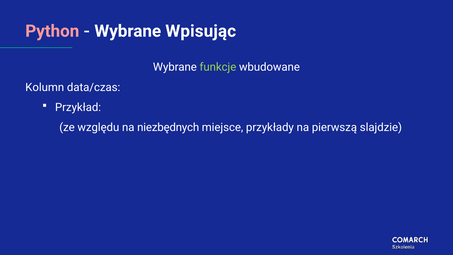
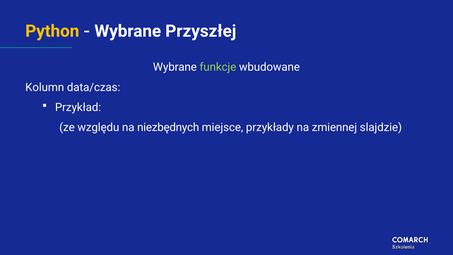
Python colour: pink -> yellow
Wpisując: Wpisując -> Przyszłej
pierwszą: pierwszą -> zmiennej
